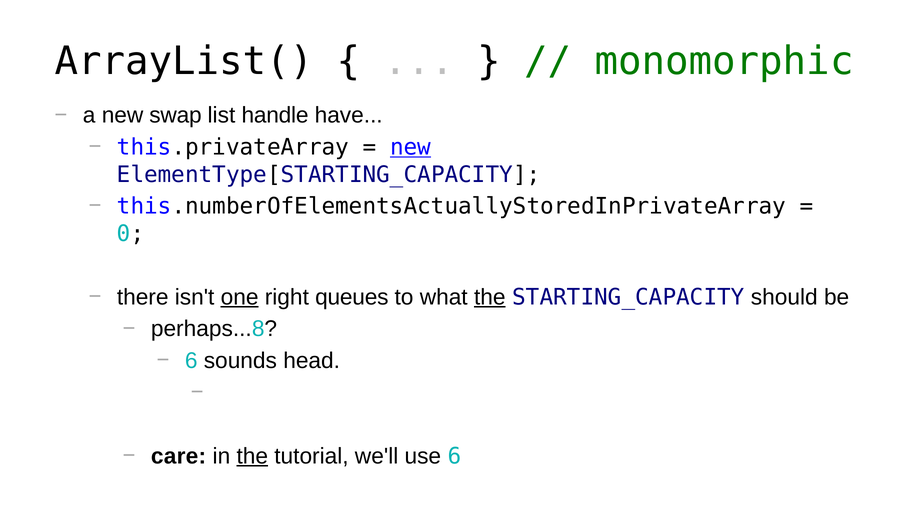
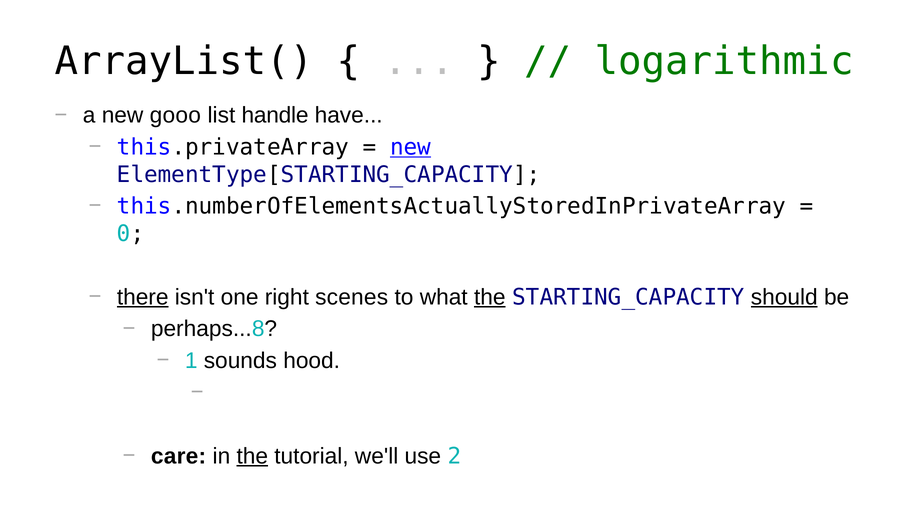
monomorphic: monomorphic -> logarithmic
swap: swap -> gooo
there underline: none -> present
one underline: present -> none
queues: queues -> scenes
should underline: none -> present
6 at (191, 361): 6 -> 1
head: head -> hood
use 6: 6 -> 2
